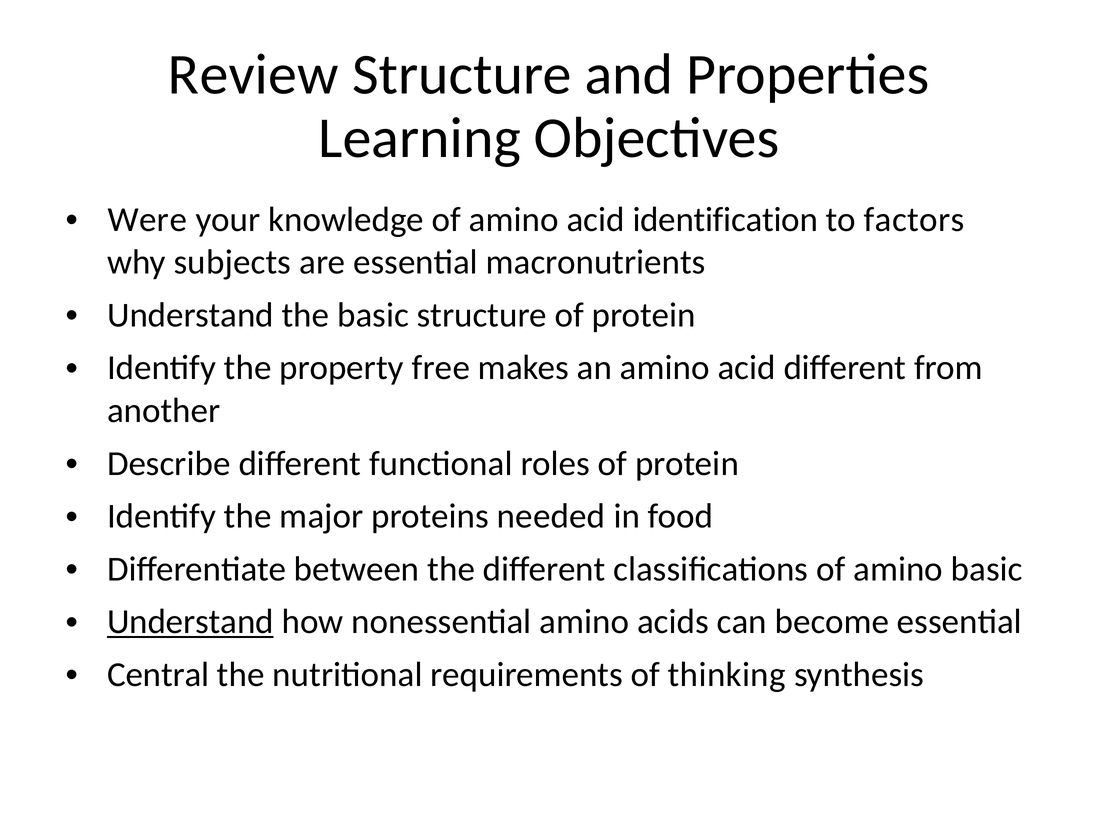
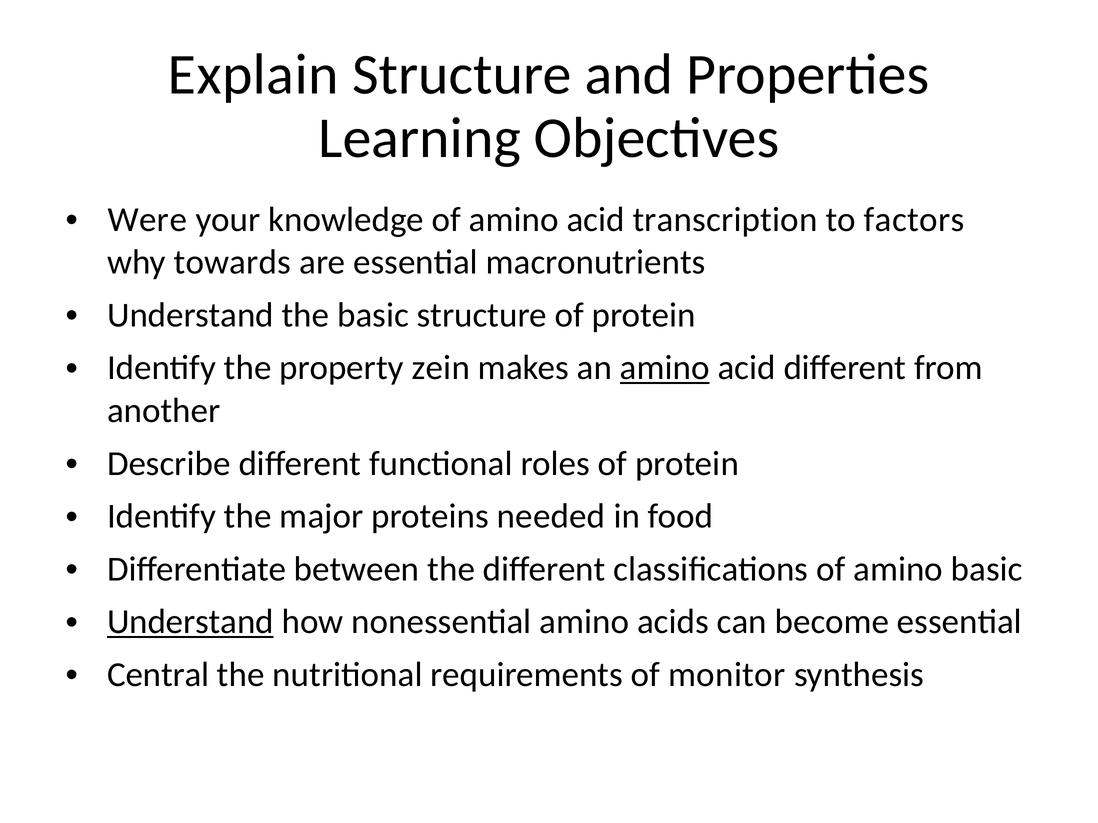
Review: Review -> Explain
identification: identification -> transcription
subjects: subjects -> towards
free: free -> zein
amino at (665, 368) underline: none -> present
thinking: thinking -> monitor
